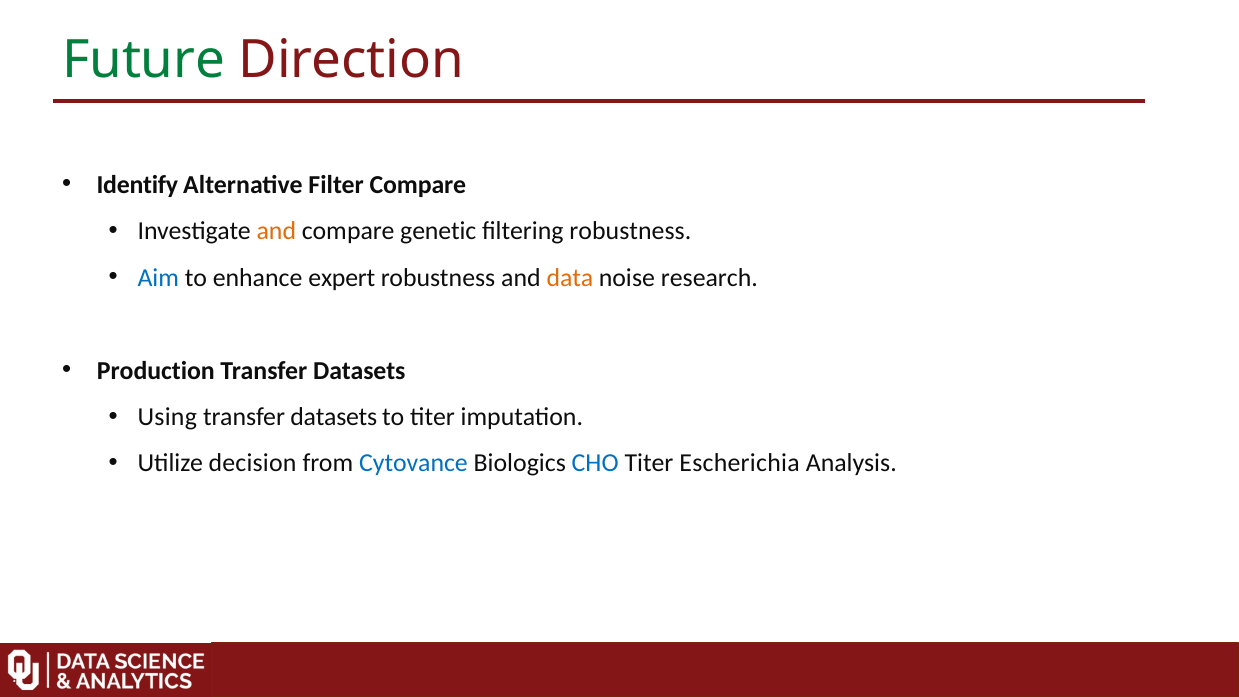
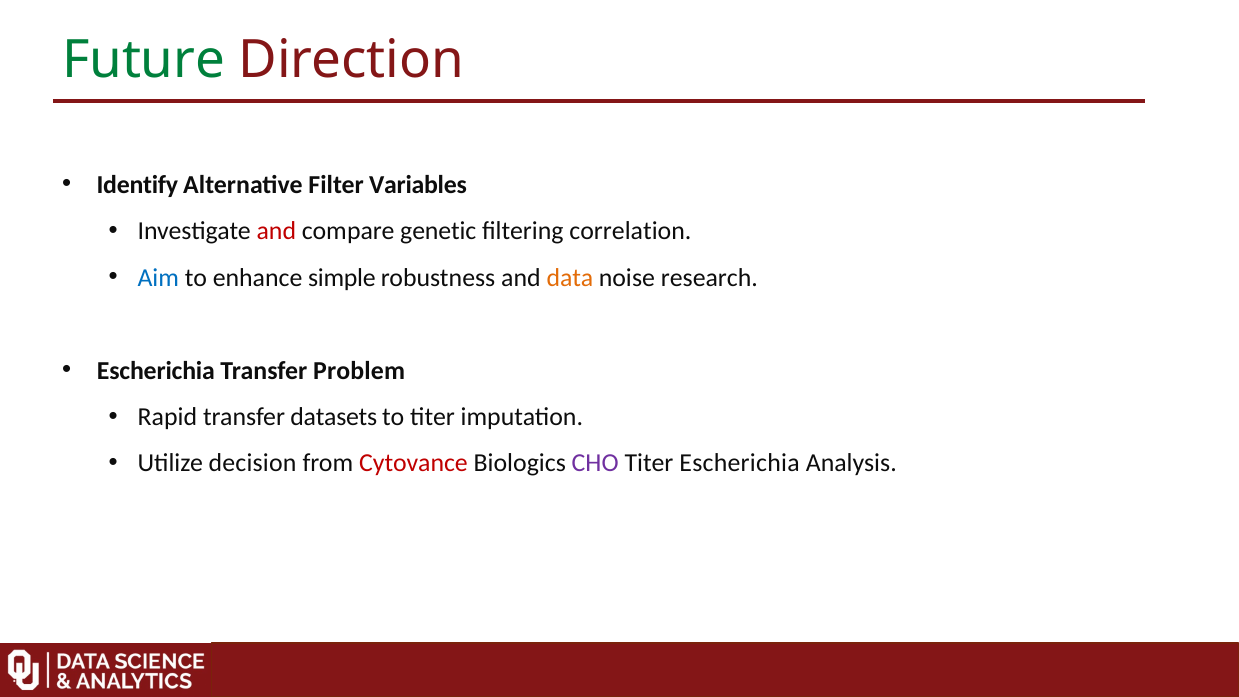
Filter Compare: Compare -> Variables
and at (276, 231) colour: orange -> red
filtering robustness: robustness -> correlation
expert: expert -> simple
Production at (156, 370): Production -> Escherichia
Datasets at (359, 370): Datasets -> Problem
Using: Using -> Rapid
Cytovance colour: blue -> red
CHO colour: blue -> purple
